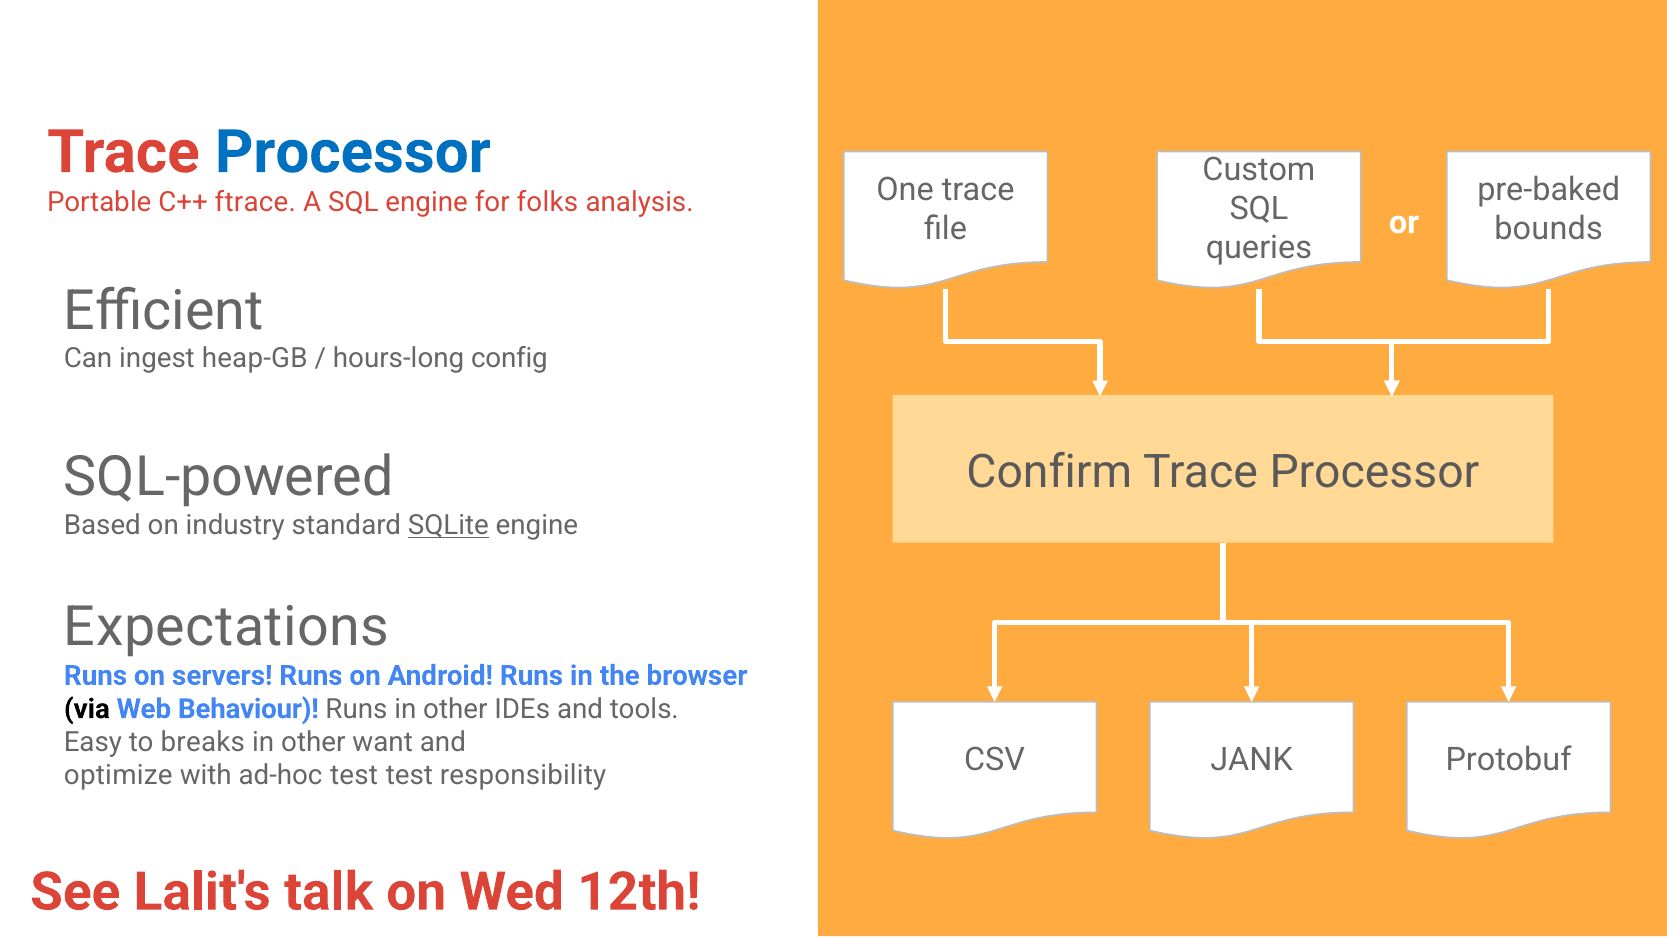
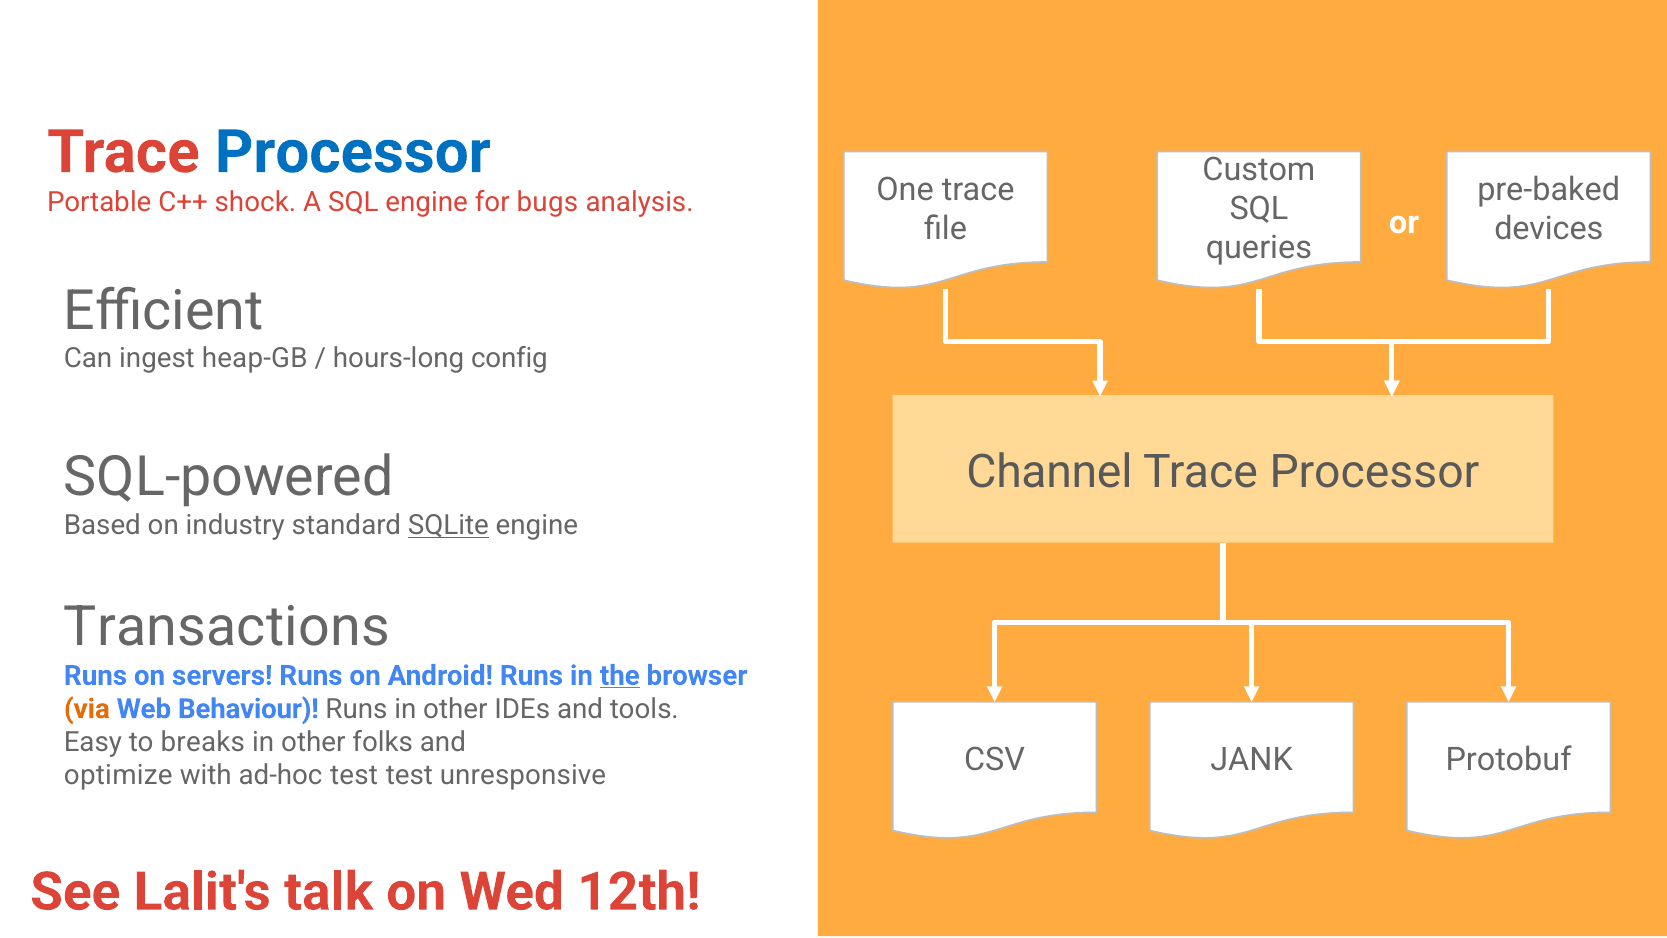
ftrace: ftrace -> shock
folks: folks -> bugs
bounds: bounds -> devices
Confirm: Confirm -> Channel
Expectations: Expectations -> Transactions
the underline: none -> present
via colour: black -> orange
want: want -> folks
responsibility: responsibility -> unresponsive
